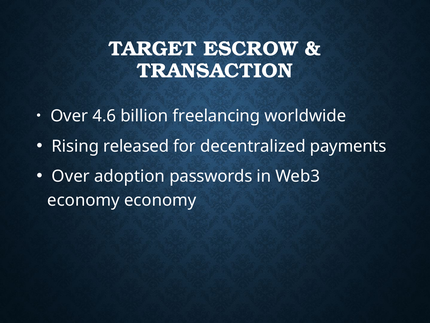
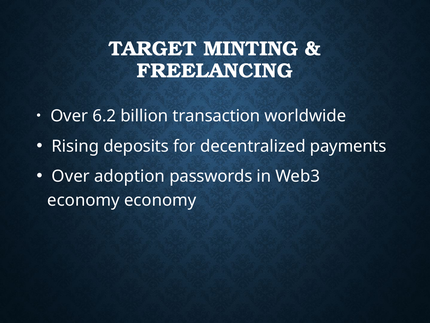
ESCROW: ESCROW -> MINTING
TRANSACTION: TRANSACTION -> FREELANCING
4.6: 4.6 -> 6.2
freelancing: freelancing -> transaction
released: released -> deposits
